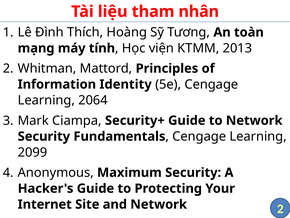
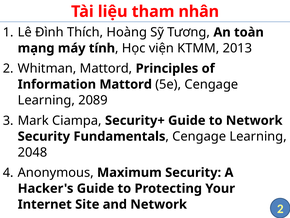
Information Identity: Identity -> Mattord
2064: 2064 -> 2089
2099: 2099 -> 2048
